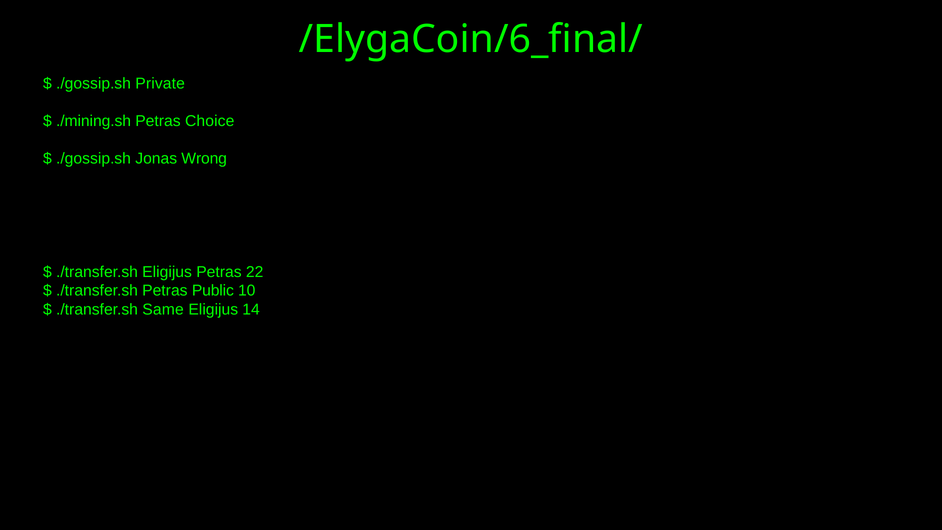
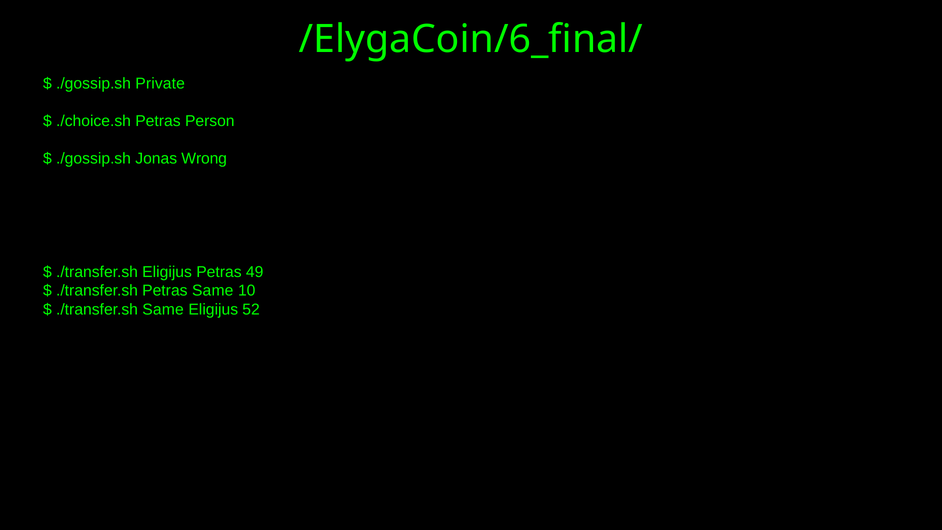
./mining.sh: ./mining.sh -> ./choice.sh
Choice: Choice -> Person
22: 22 -> 49
Petras Public: Public -> Same
14: 14 -> 52
